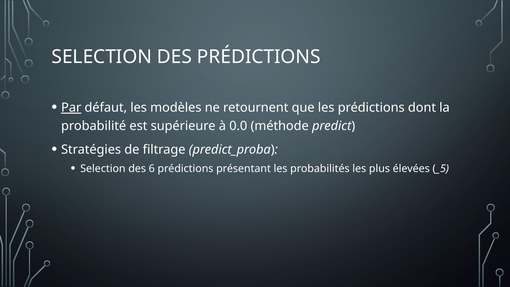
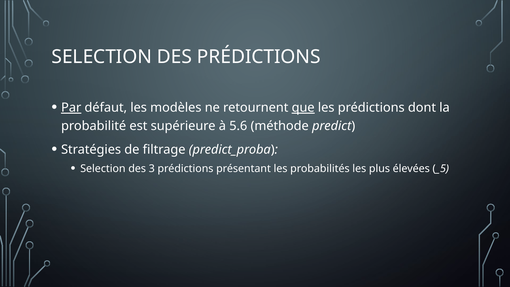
que underline: none -> present
0.0: 0.0 -> 5.6
6: 6 -> 3
